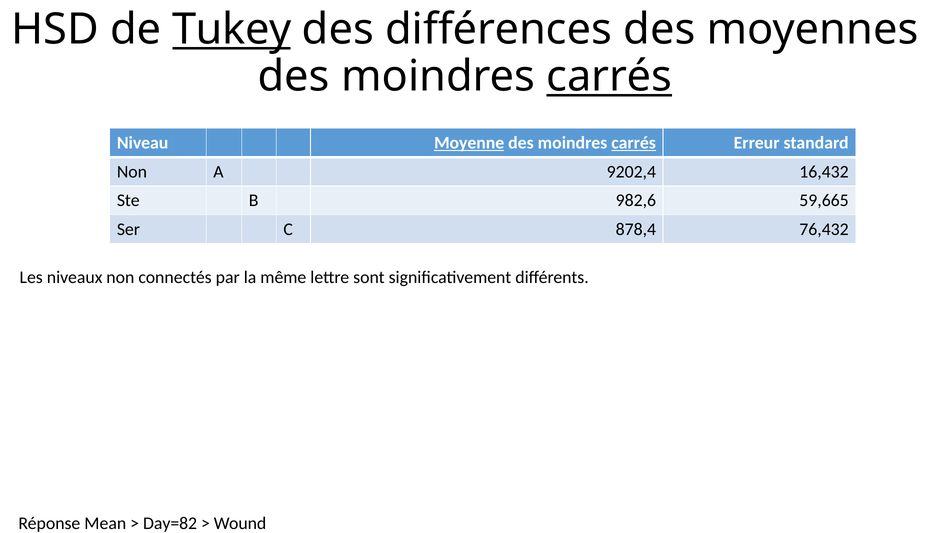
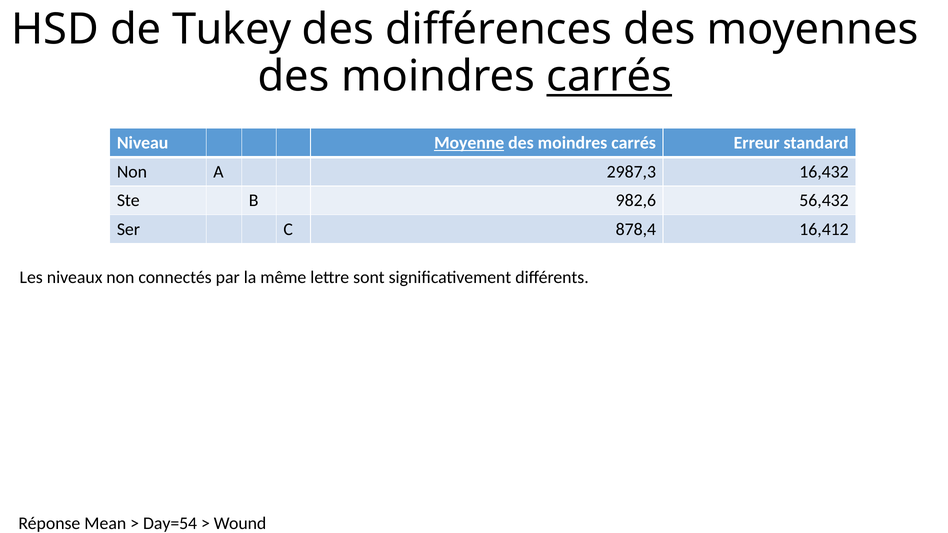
Tukey underline: present -> none
carrés at (634, 143) underline: present -> none
9202,4: 9202,4 -> 2987,3
59,665: 59,665 -> 56,432
76,432: 76,432 -> 16,412
Day=82: Day=82 -> Day=54
